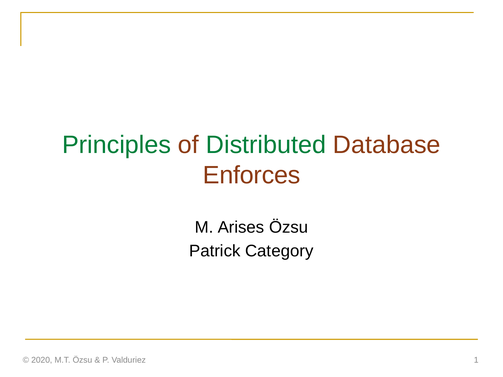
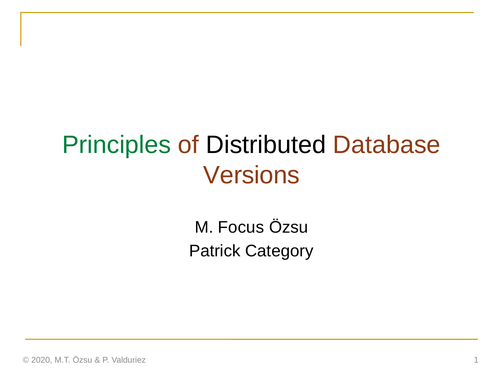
Distributed colour: green -> black
Enforces: Enforces -> Versions
Arises: Arises -> Focus
